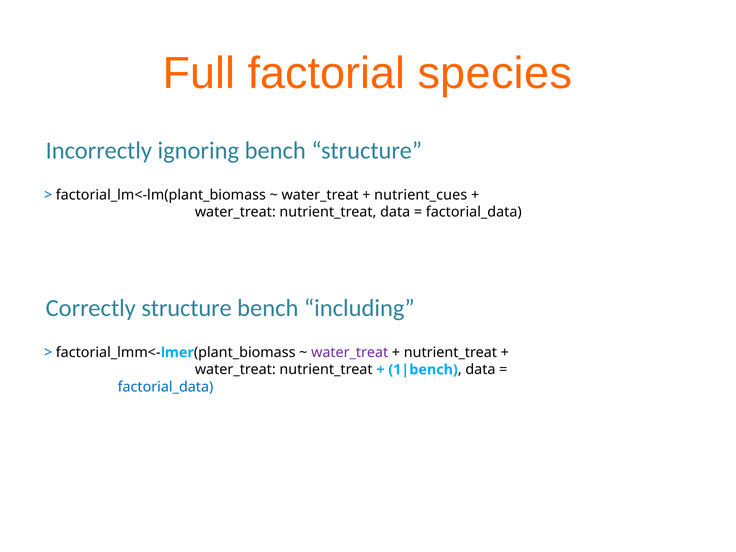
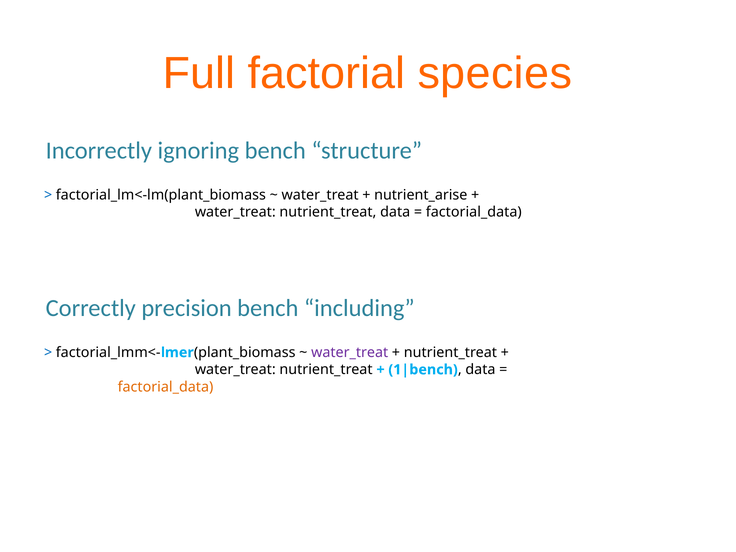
nutrient_cues: nutrient_cues -> nutrient_arise
Correctly structure: structure -> precision
factorial_data at (166, 387) colour: blue -> orange
